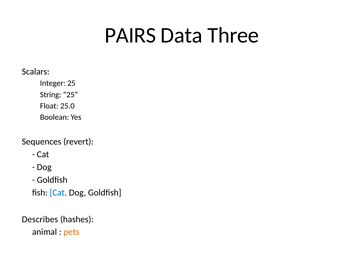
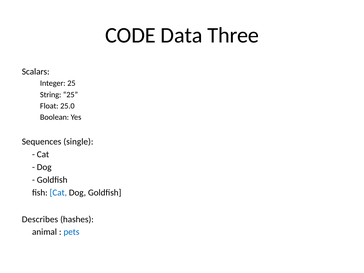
PAIRS: PAIRS -> CODE
revert: revert -> single
pets colour: orange -> blue
